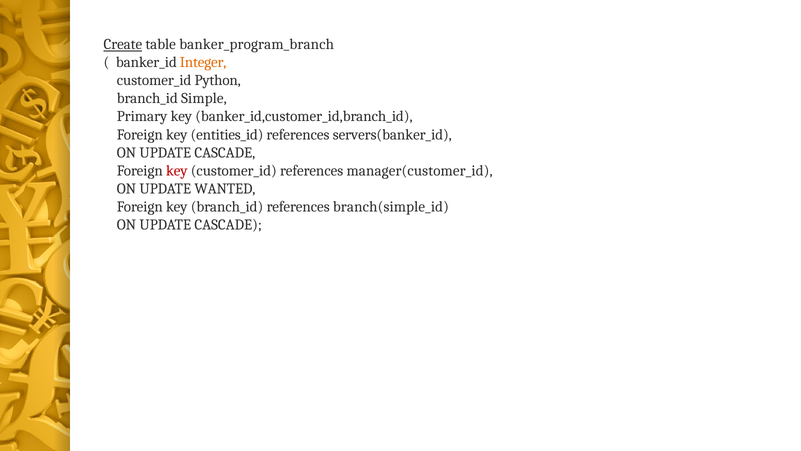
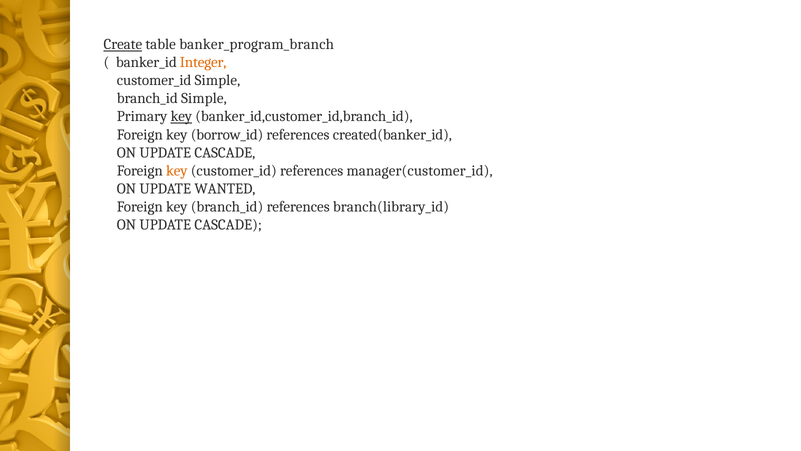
customer_id Python: Python -> Simple
key at (181, 116) underline: none -> present
entities_id: entities_id -> borrow_id
servers(banker_id: servers(banker_id -> created(banker_id
key at (177, 171) colour: red -> orange
branch(simple_id: branch(simple_id -> branch(library_id
